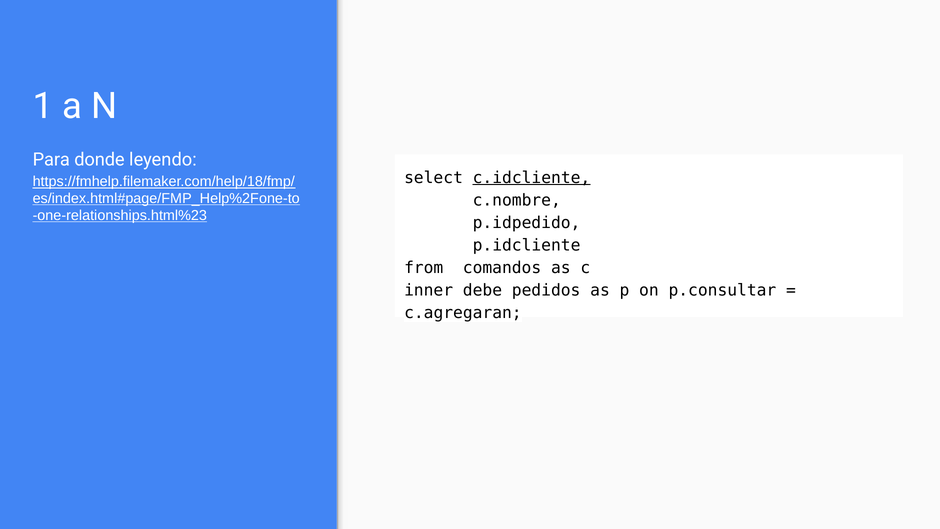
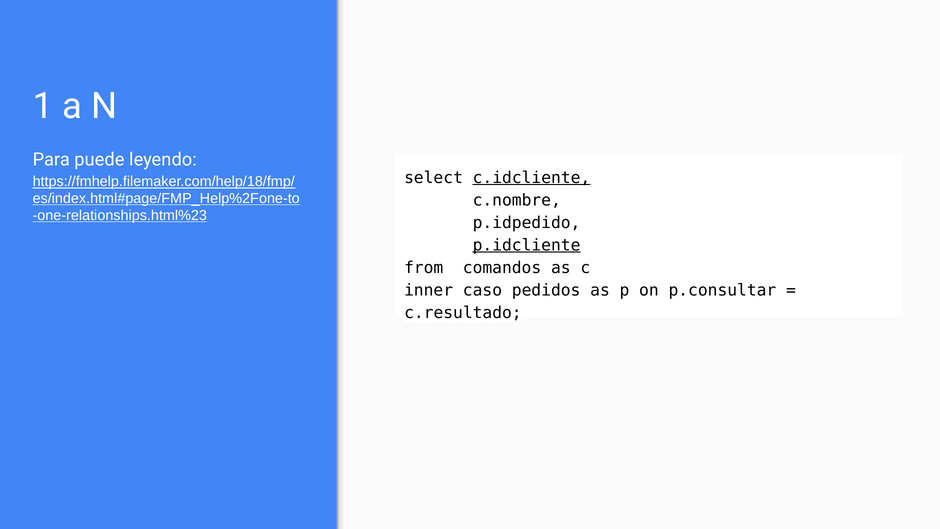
donde: donde -> puede
p.idcliente underline: none -> present
debe: debe -> caso
c.agregaran: c.agregaran -> c.resultado
